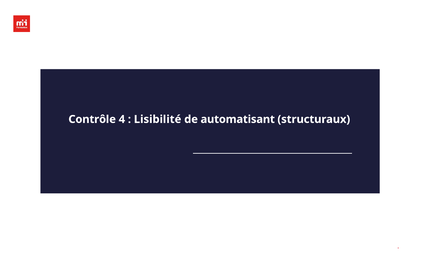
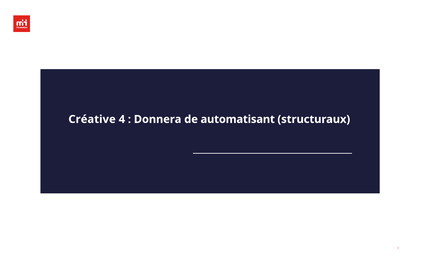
Contrôle: Contrôle -> Créative
Lisibilité: Lisibilité -> Donnera
